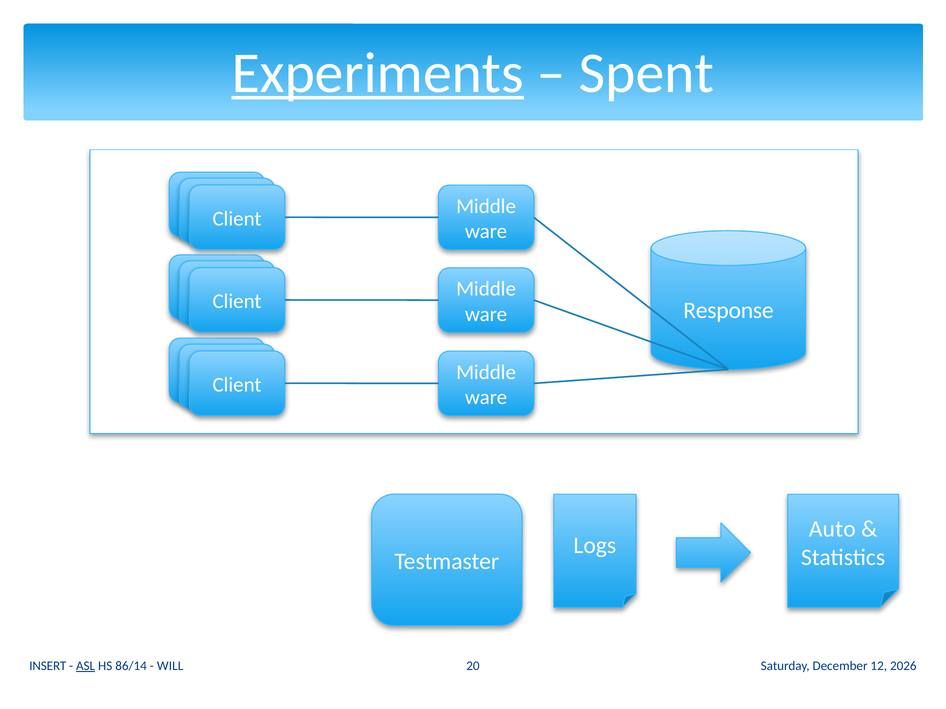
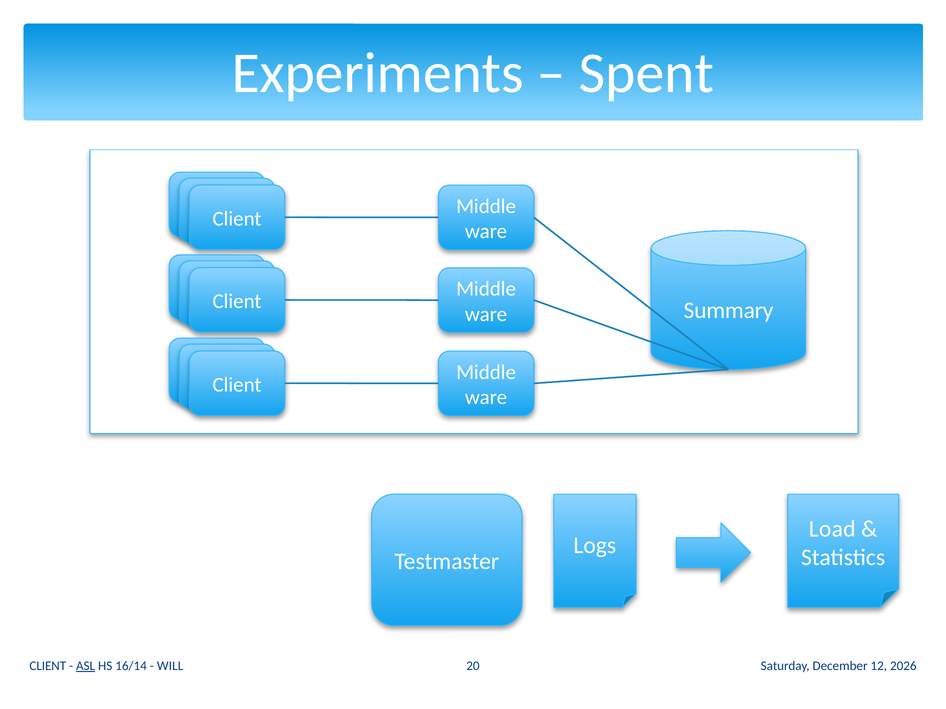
Experiments underline: present -> none
Response: Response -> Summary
Auto: Auto -> Load
INSERT at (48, 666): INSERT -> CLIENT
86/14: 86/14 -> 16/14
